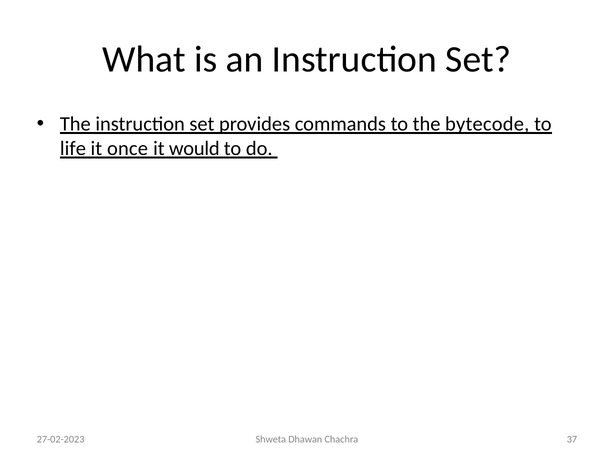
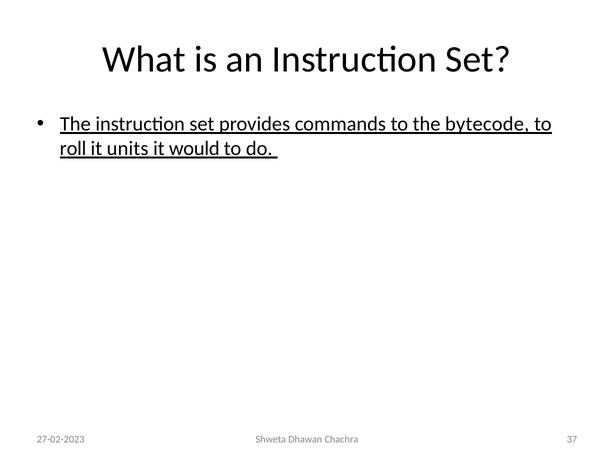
life: life -> roll
once: once -> units
